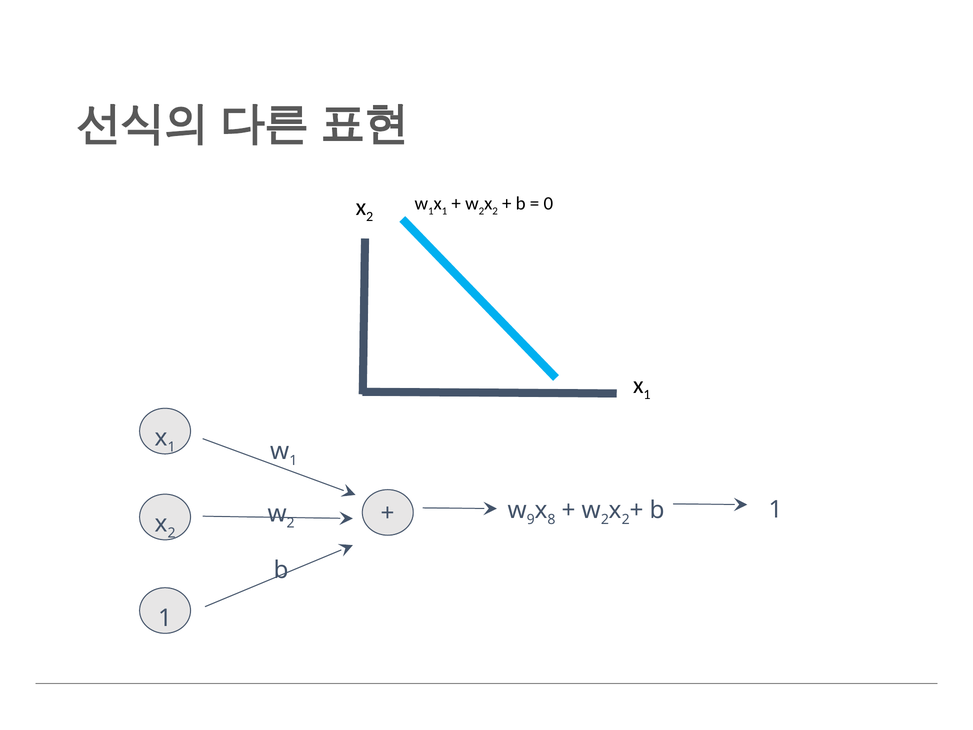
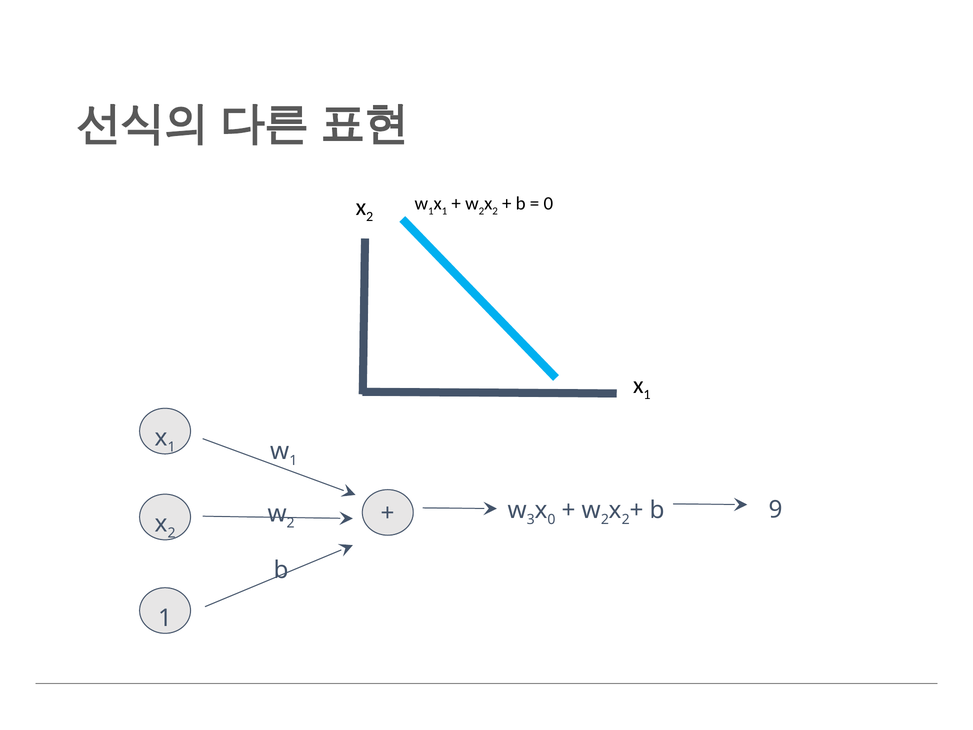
9: 9 -> 3
8 at (551, 519): 8 -> 0
b 1: 1 -> 9
